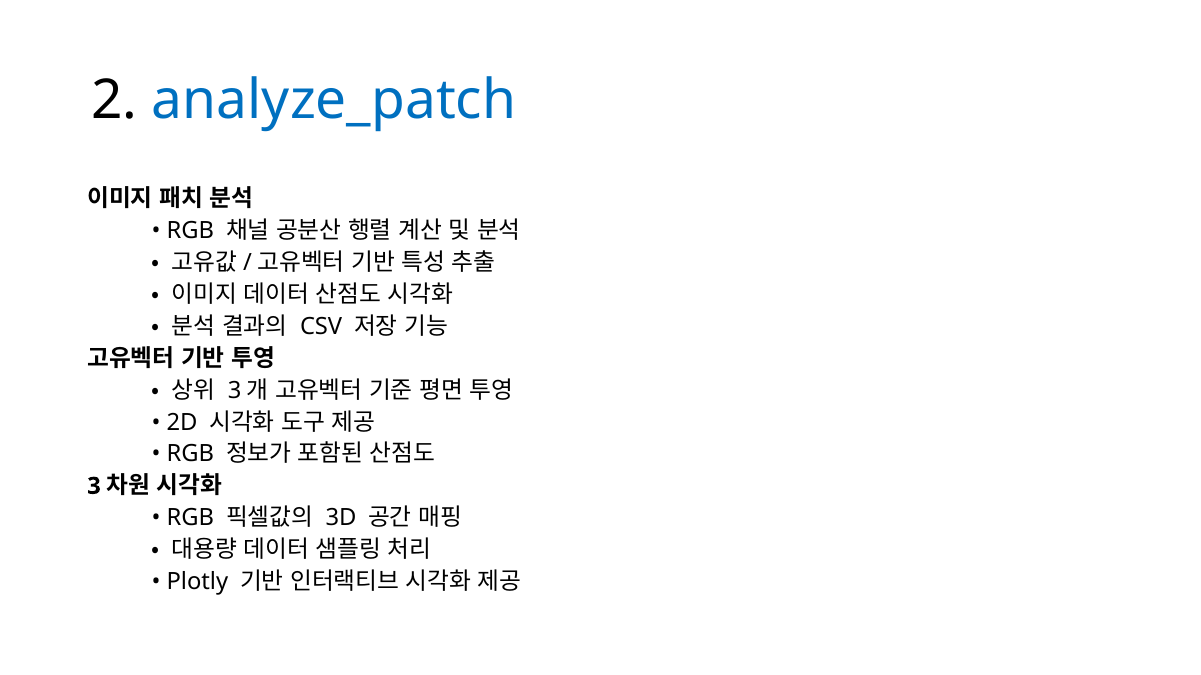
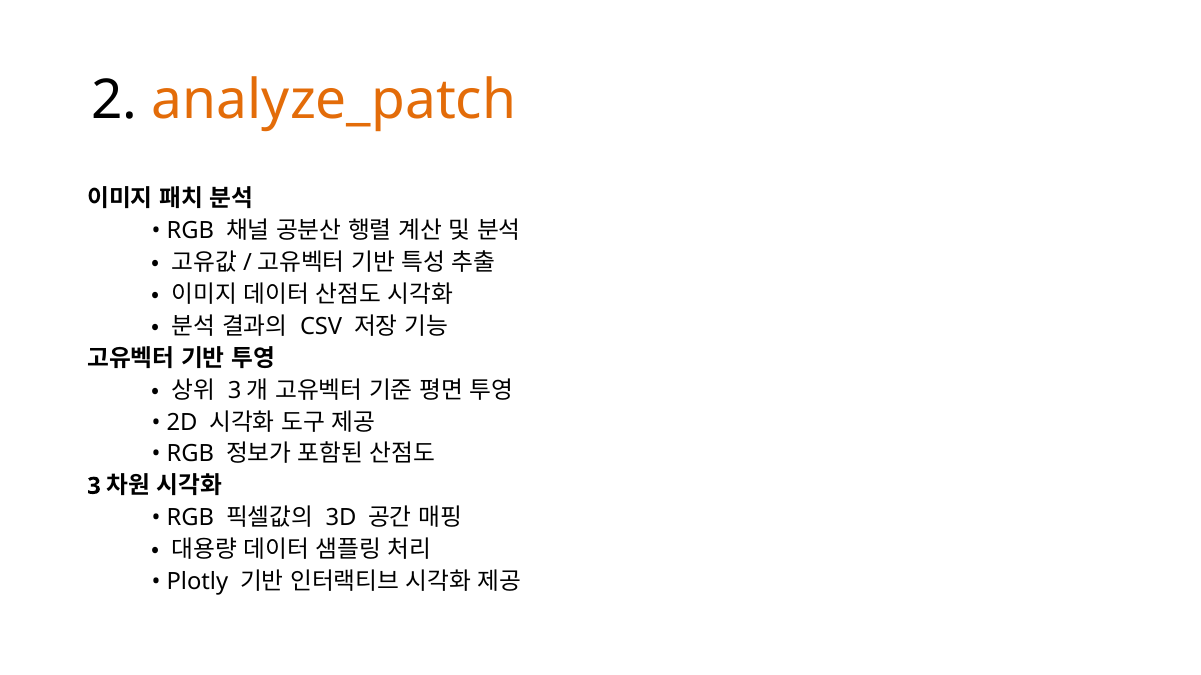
analyze_patch colour: blue -> orange
